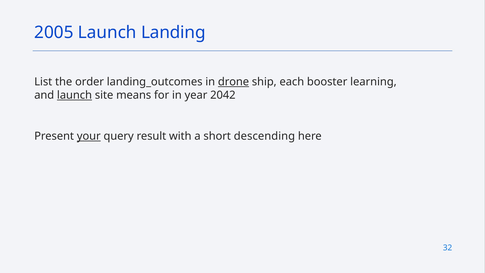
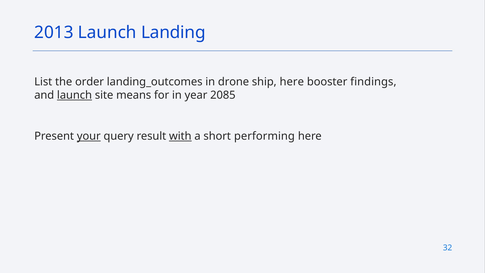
2005: 2005 -> 2013
drone underline: present -> none
ship each: each -> here
learning: learning -> findings
2042: 2042 -> 2085
with underline: none -> present
descending: descending -> performing
